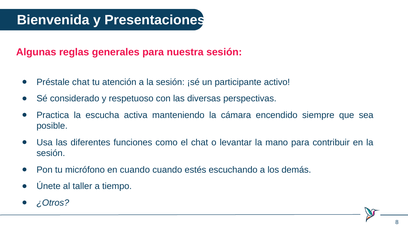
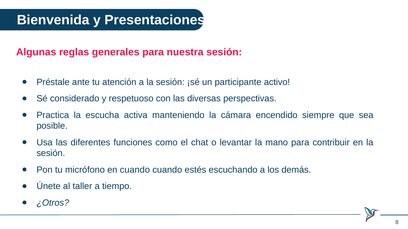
Préstale chat: chat -> ante
